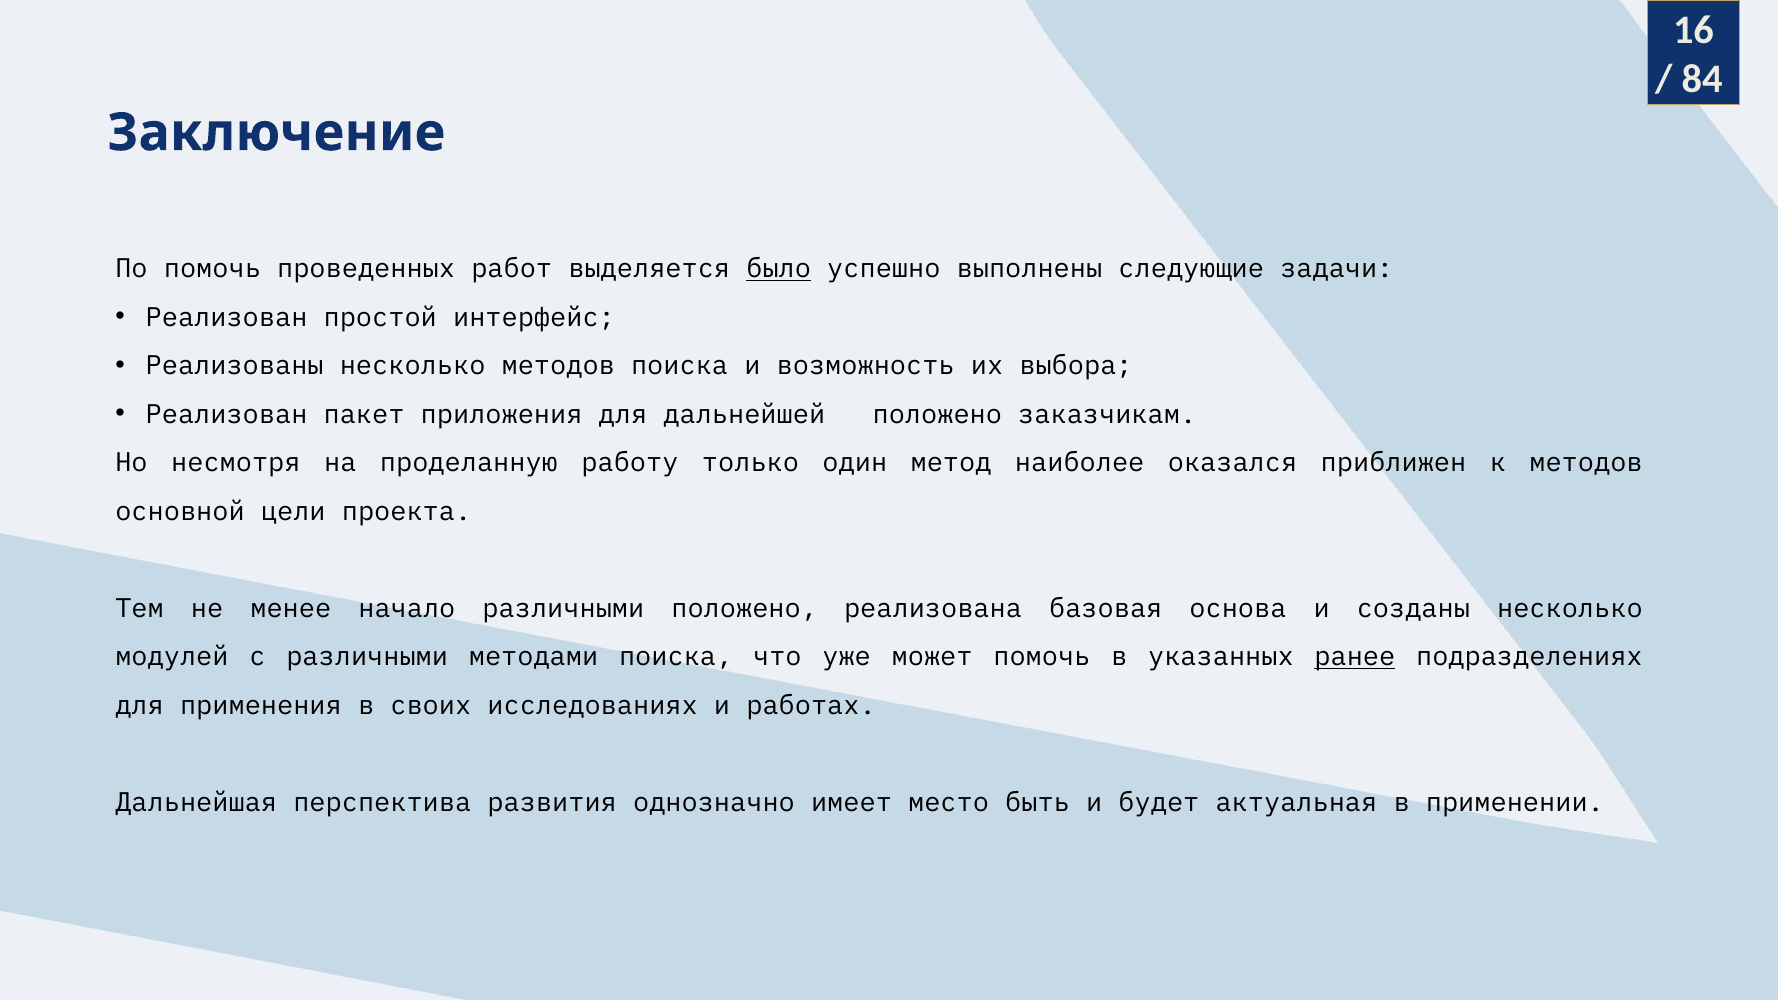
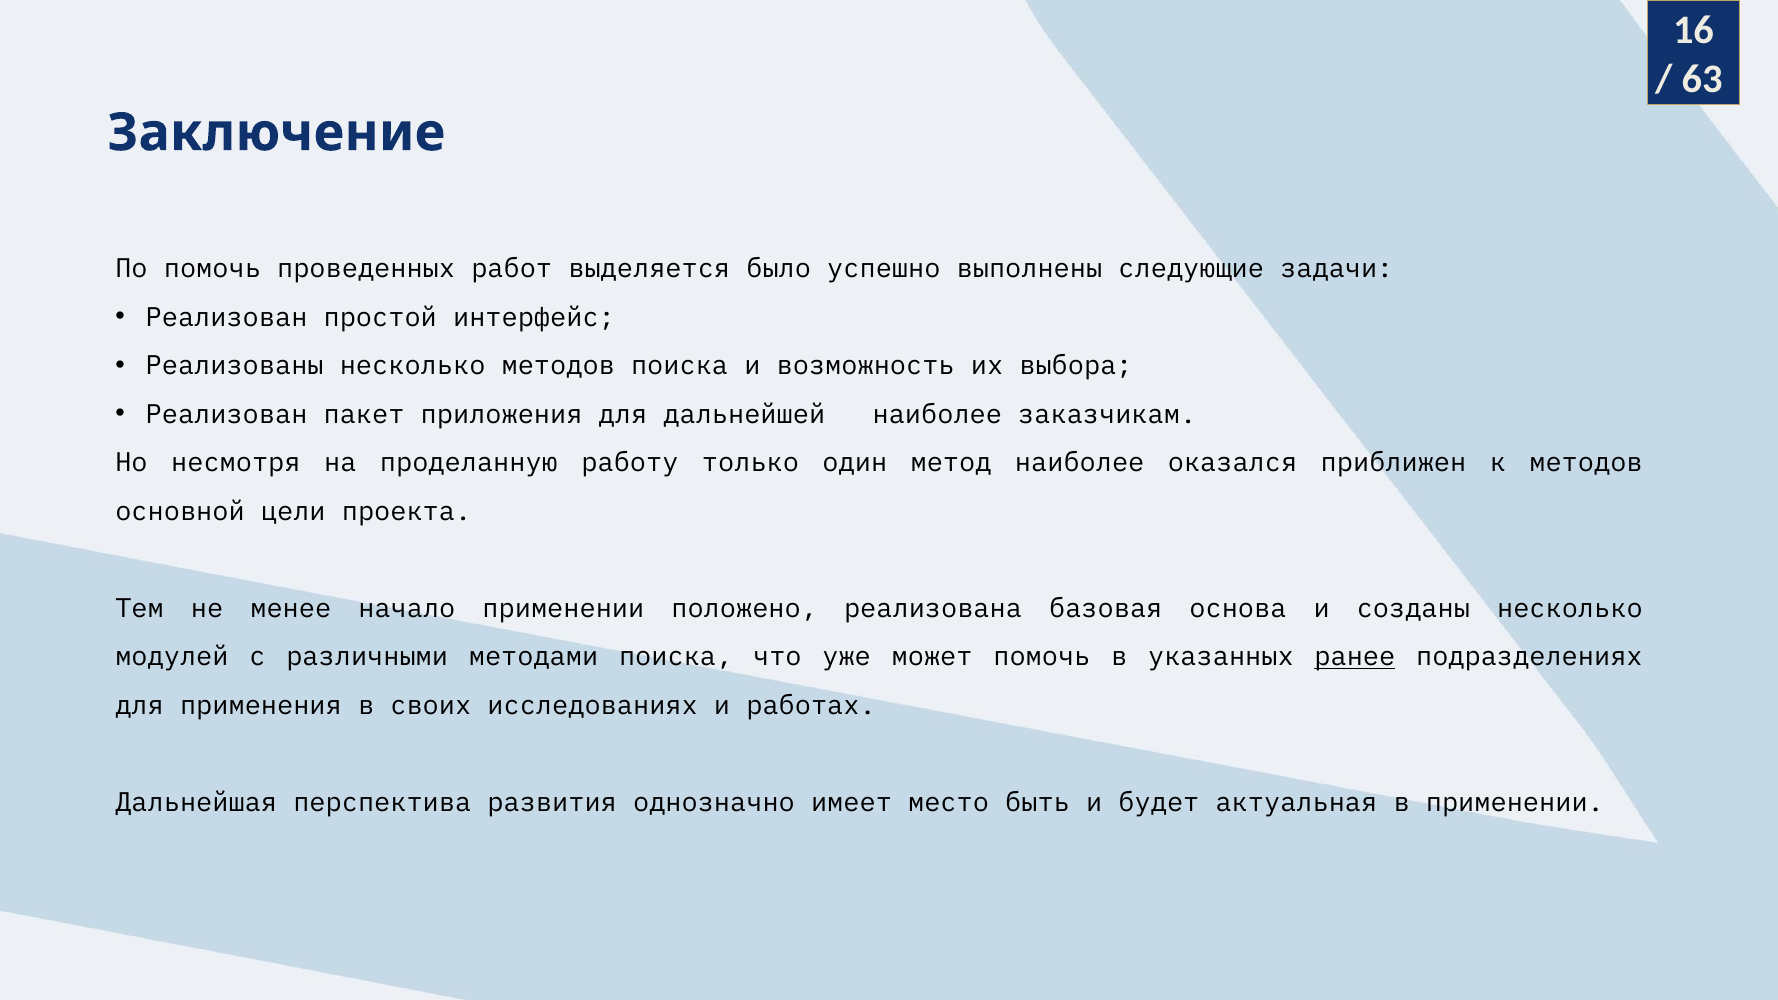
84: 84 -> 63
было underline: present -> none
дальнейшей положено: положено -> наиболее
начало различными: различными -> применении
